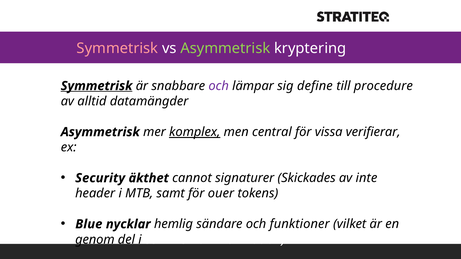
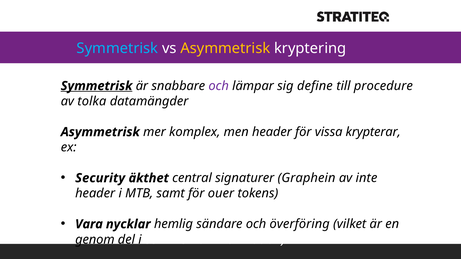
Symmetrisk at (117, 48) colour: pink -> light blue
Asymmetrisk at (225, 48) colour: light green -> yellow
alltid: alltid -> tolka
komplex underline: present -> none
men central: central -> header
verifierar: verifierar -> krypterar
cannot: cannot -> central
Skickades: Skickades -> Graphein
Blue: Blue -> Vara
funktioner: funktioner -> överföring
